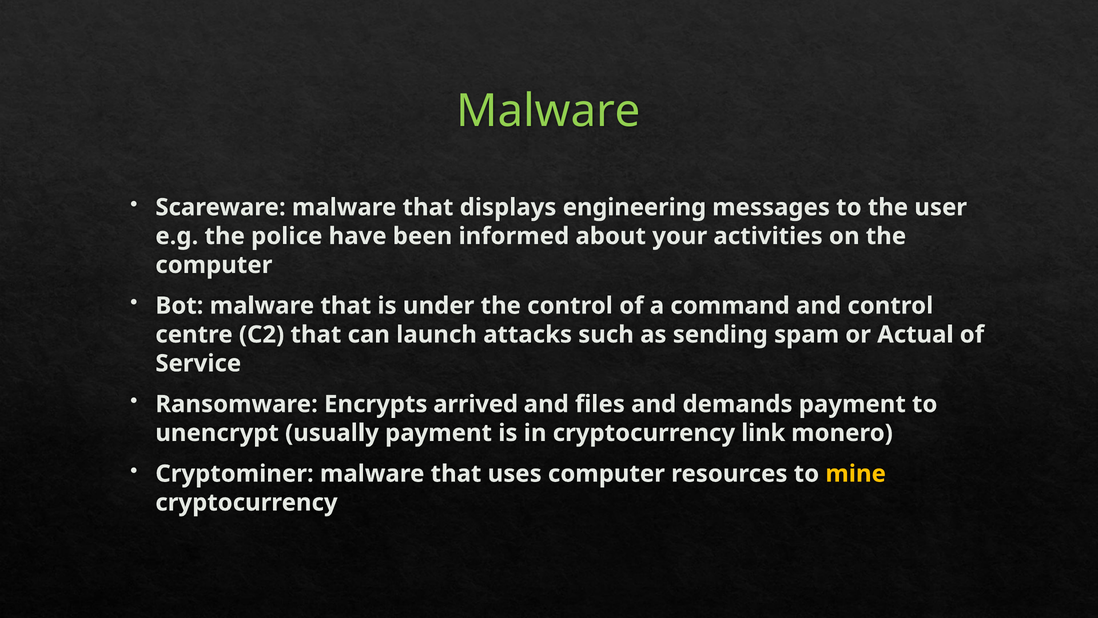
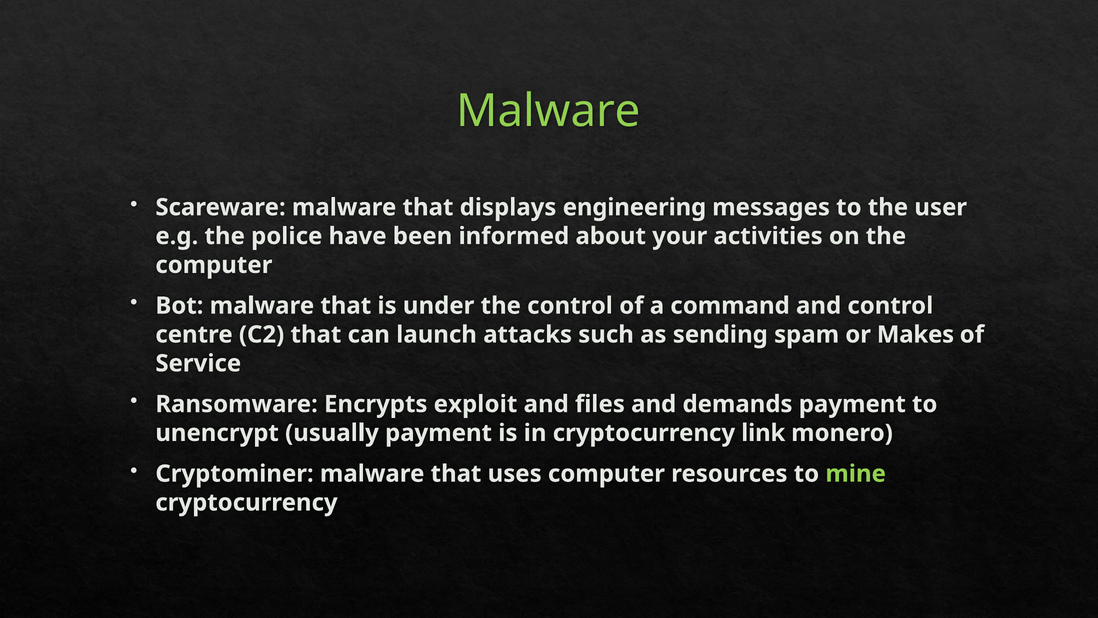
Actual: Actual -> Makes
arrived: arrived -> exploit
mine colour: yellow -> light green
